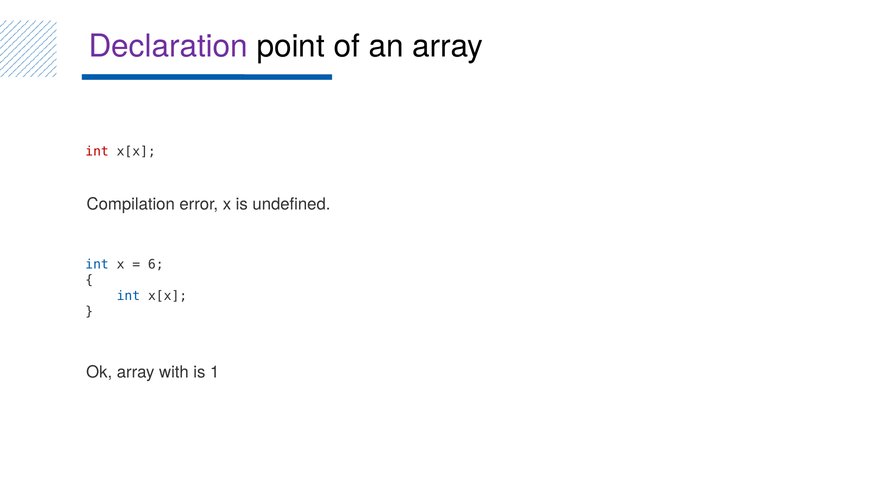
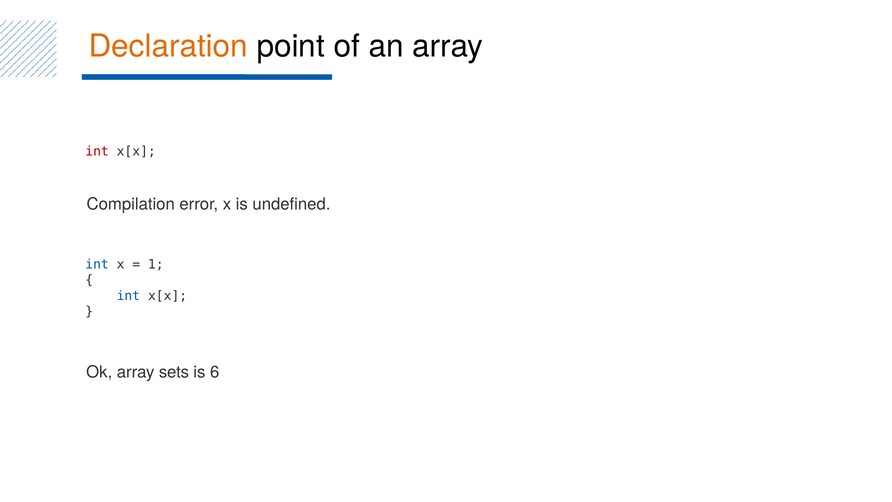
Declaration colour: purple -> orange
6: 6 -> 1
with: with -> sets
1: 1 -> 6
